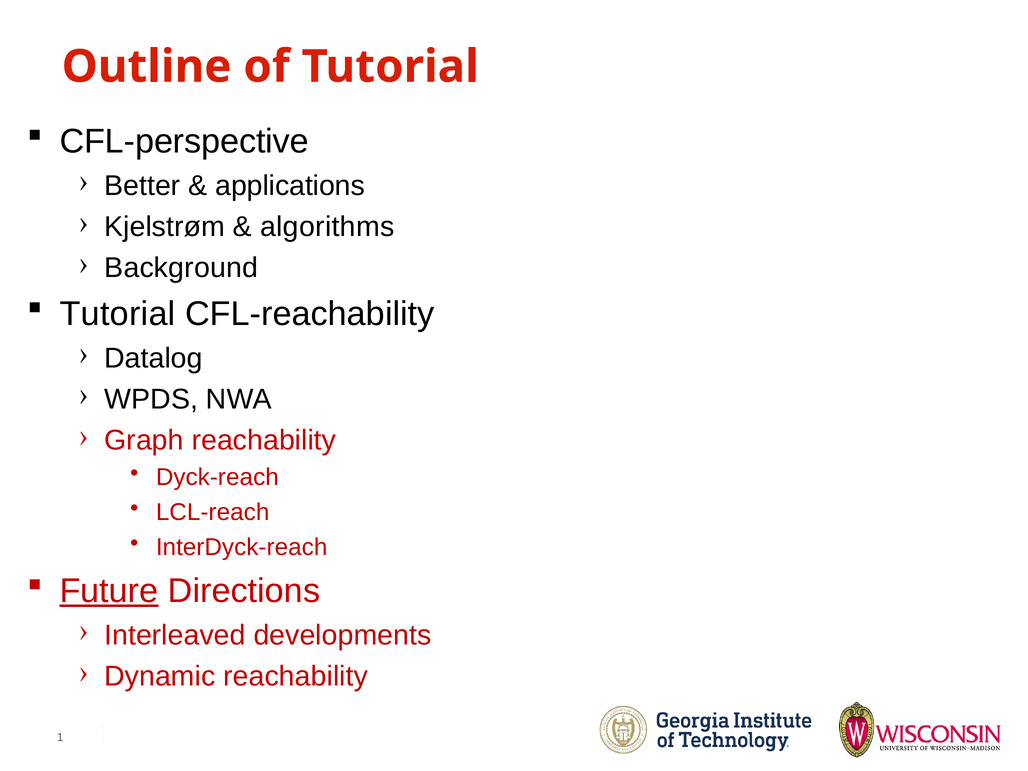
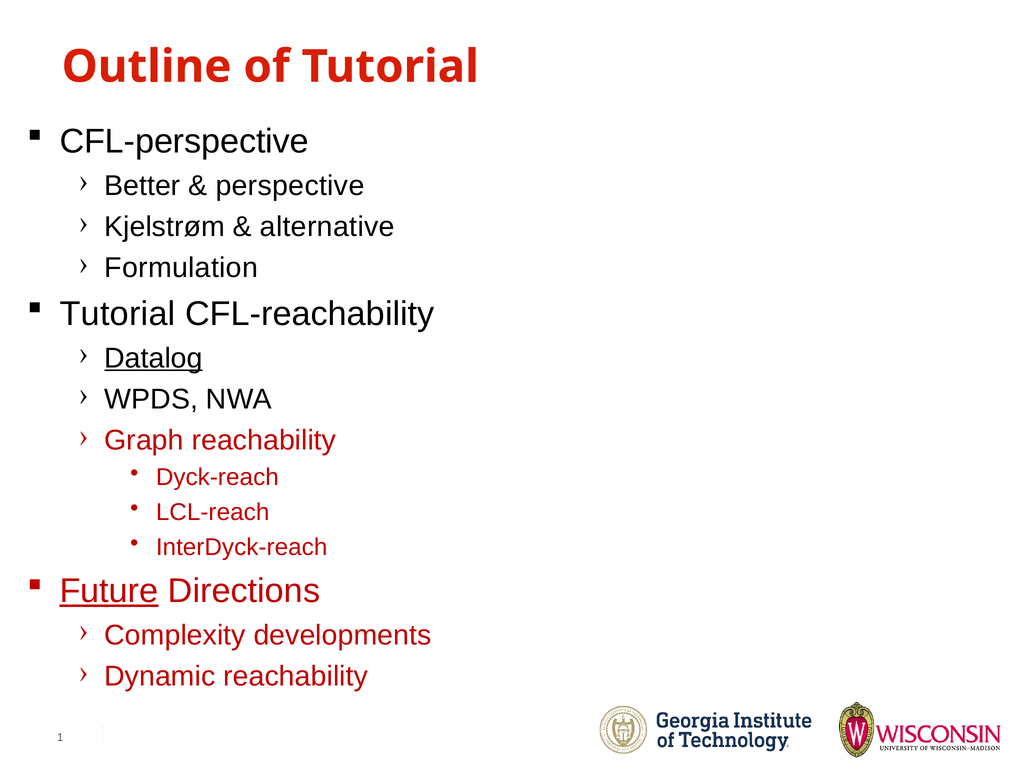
applications: applications -> perspective
algorithms: algorithms -> alternative
Background: Background -> Formulation
Datalog underline: none -> present
Interleaved: Interleaved -> Complexity
